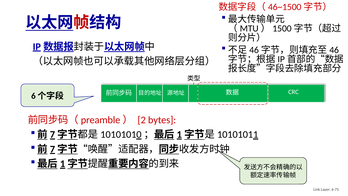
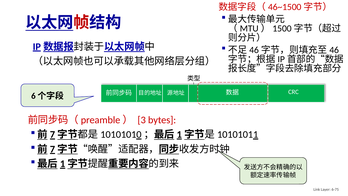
2: 2 -> 3
